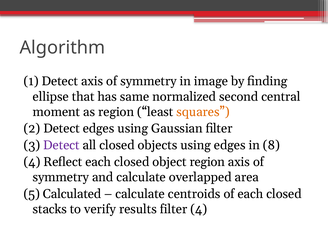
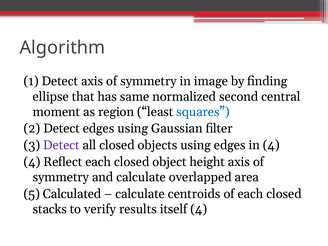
squares colour: orange -> blue
in 8: 8 -> 4
object region: region -> height
results filter: filter -> itself
